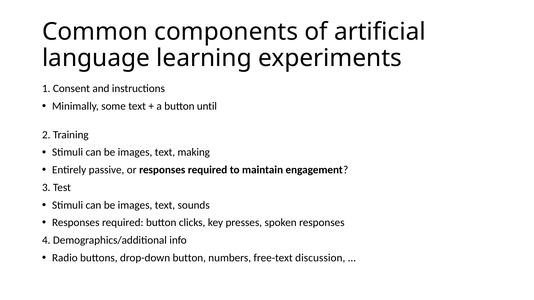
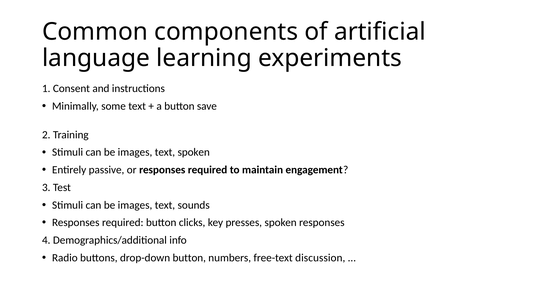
until: until -> save
text making: making -> spoken
